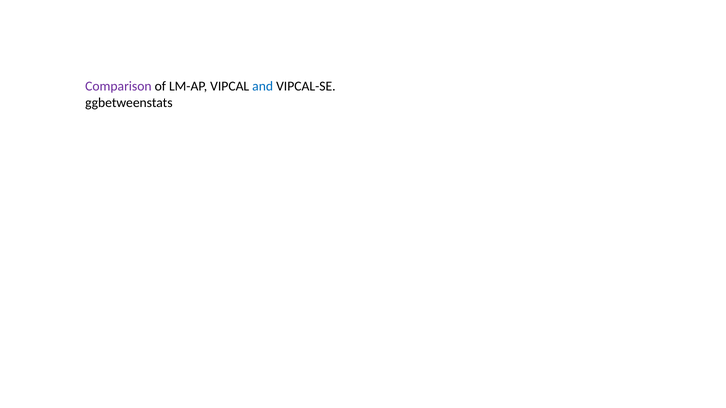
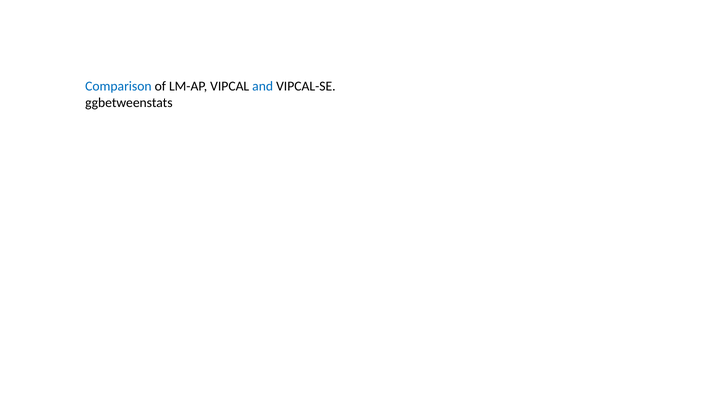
Comparison colour: purple -> blue
